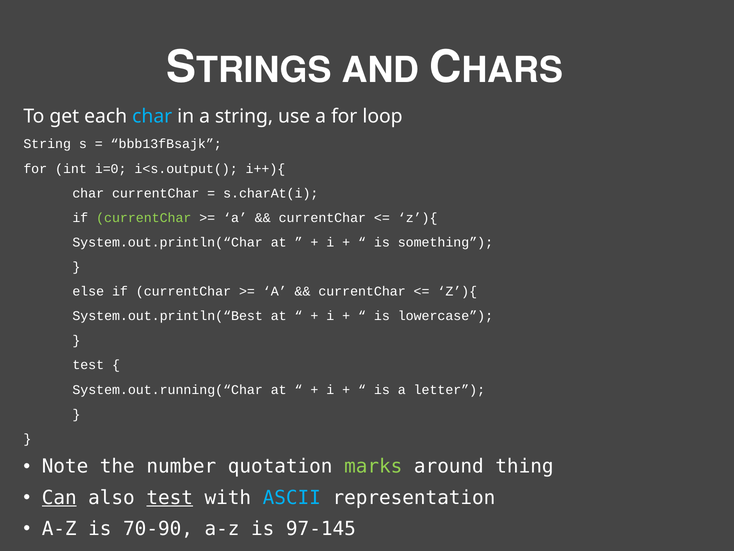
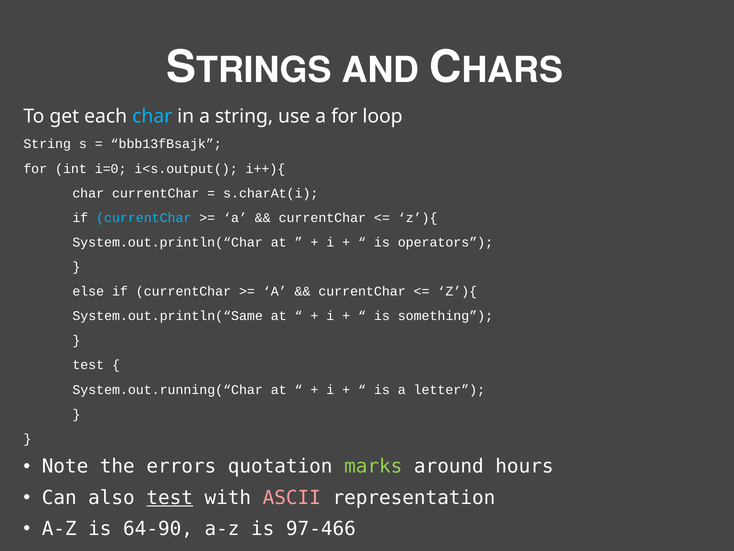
currentChar at (144, 218) colour: light green -> light blue
something: something -> operators
System.out.println(“Best: System.out.println(“Best -> System.out.println(“Same
lowercase: lowercase -> something
number: number -> errors
thing: thing -> hours
Can underline: present -> none
ASCII colour: light blue -> pink
70-90: 70-90 -> 64-90
97-145: 97-145 -> 97-466
